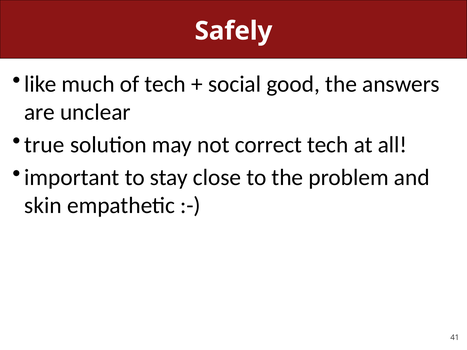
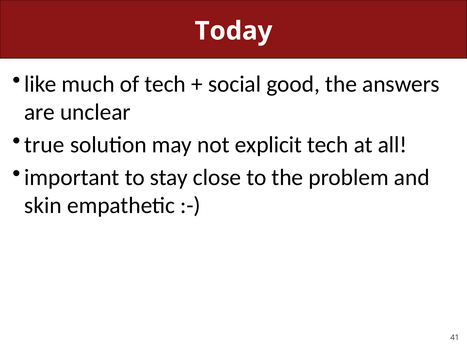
Safely: Safely -> Today
correct: correct -> explicit
